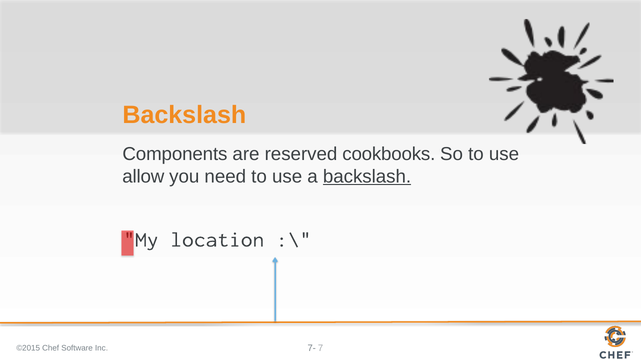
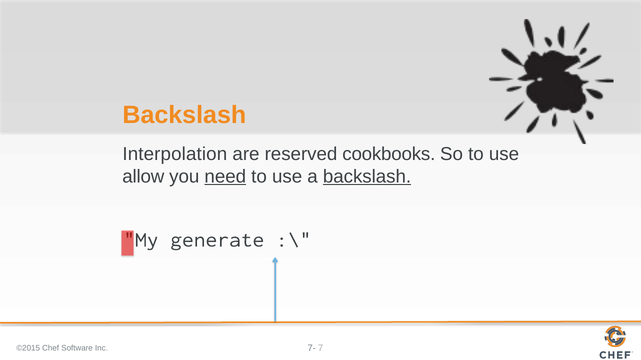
Components: Components -> Interpolation
need underline: none -> present
location: location -> generate
